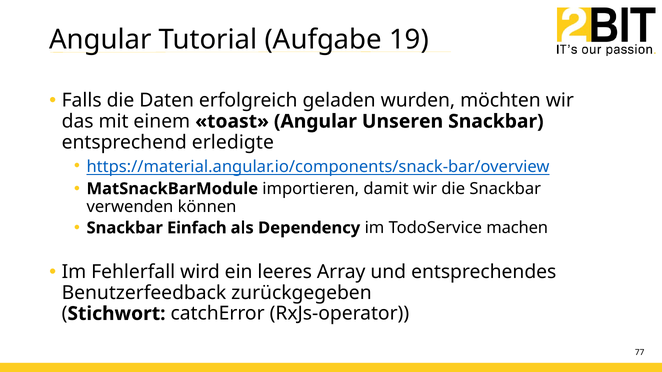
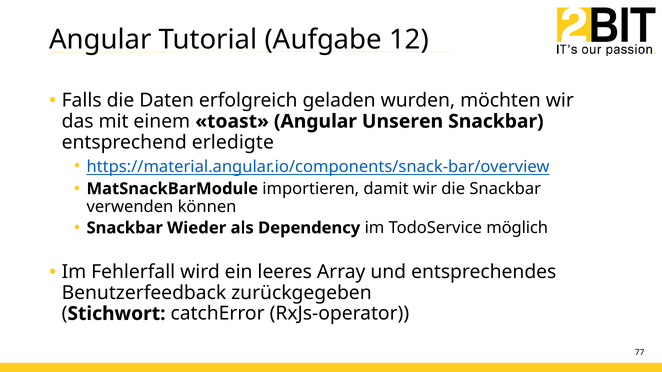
19: 19 -> 12
Einfach: Einfach -> Wieder
machen: machen -> möglich
